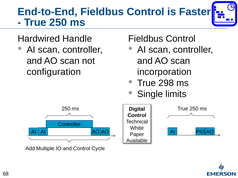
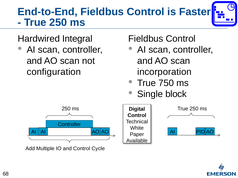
Handle: Handle -> Integral
298: 298 -> 750
limits: limits -> block
